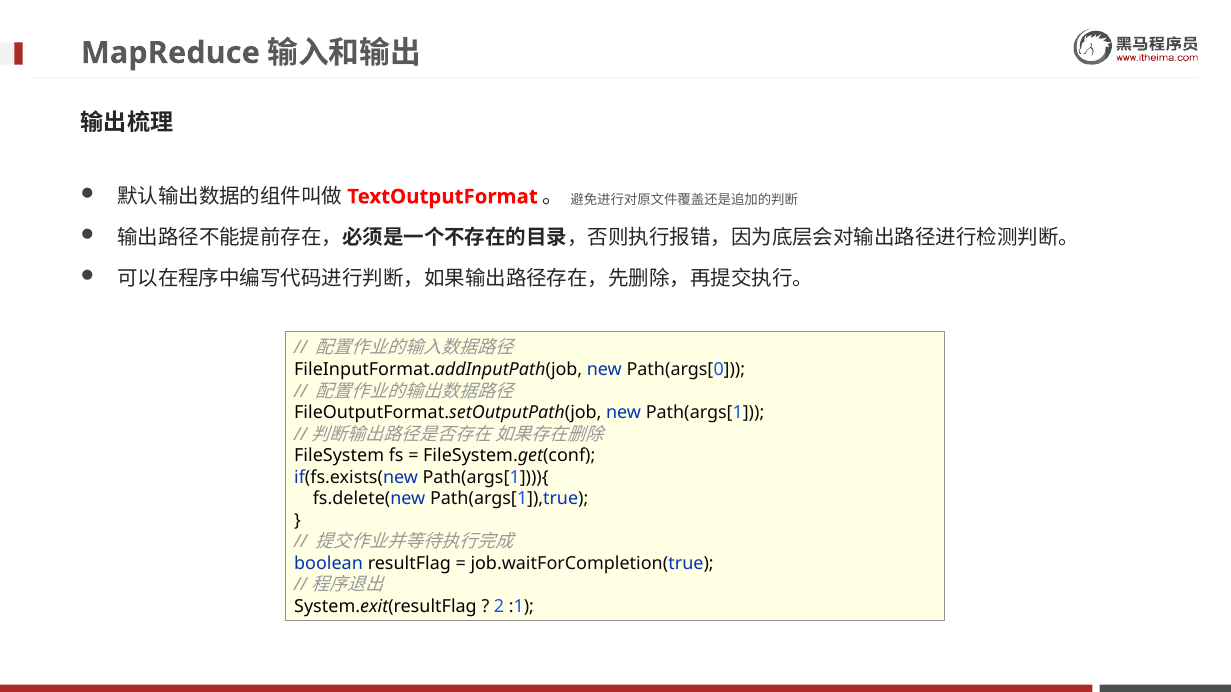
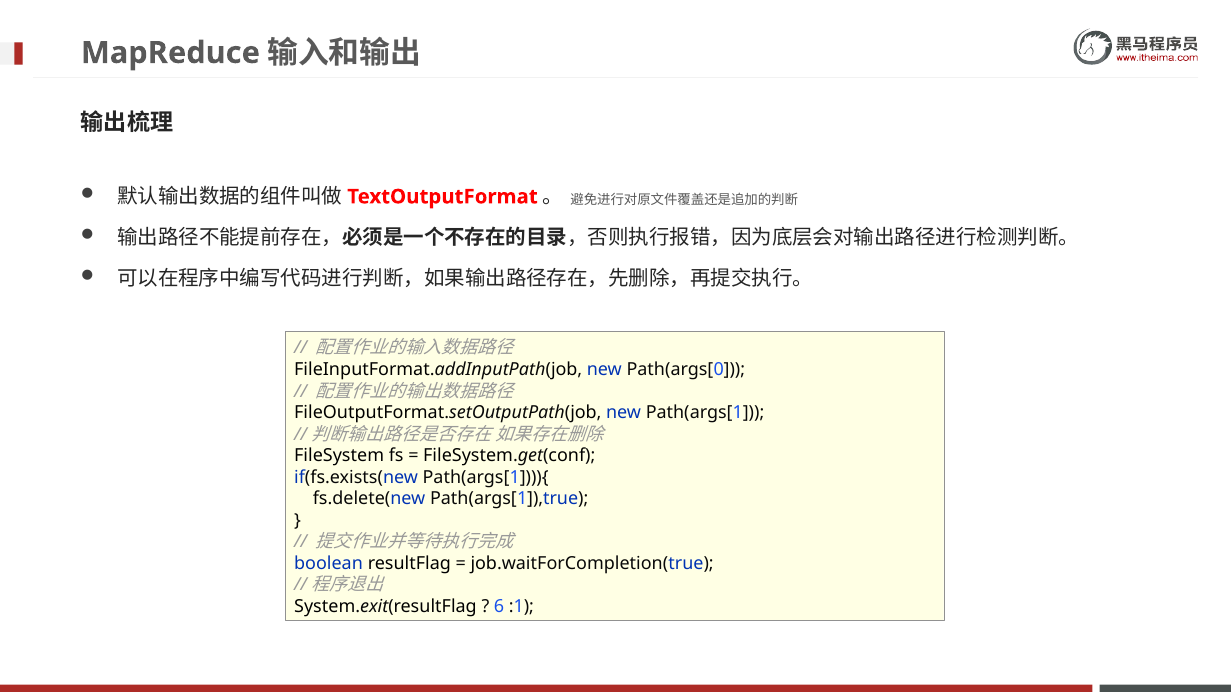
2: 2 -> 6
